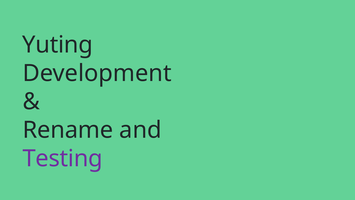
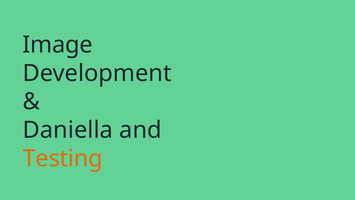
Yuting: Yuting -> Image
Rename: Rename -> Daniella
Testing colour: purple -> orange
